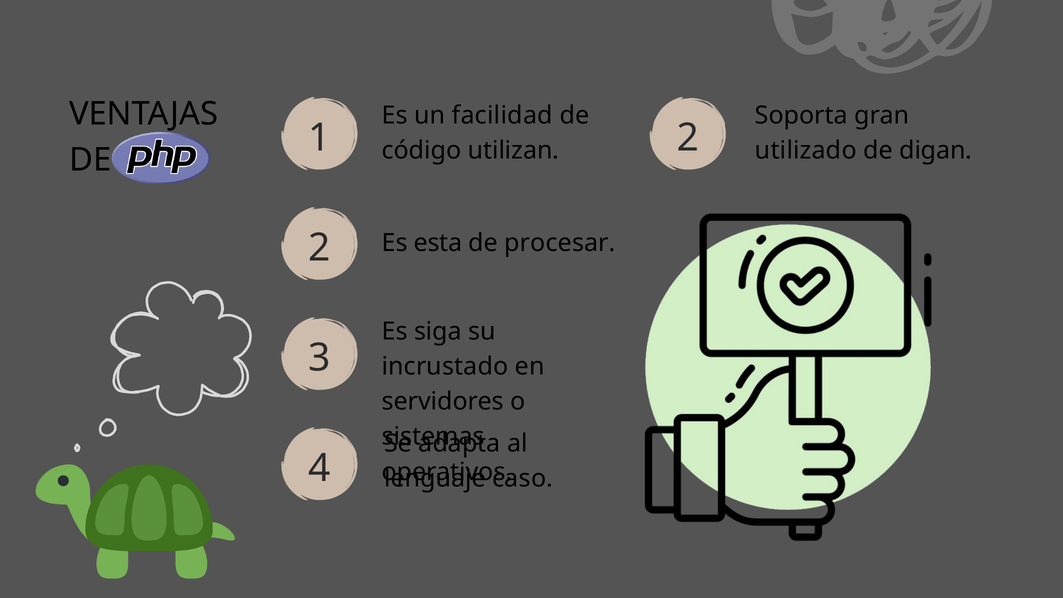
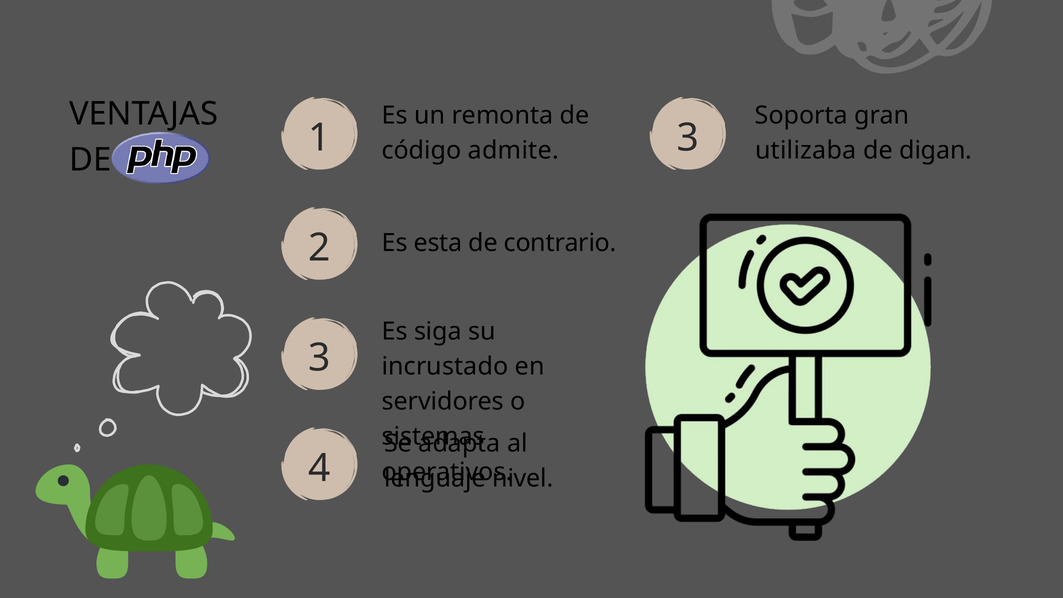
facilidad: facilidad -> remonta
1 2: 2 -> 3
utilizan: utilizan -> admite
utilizado: utilizado -> utilizaba
procesar: procesar -> contrario
caso: caso -> nivel
